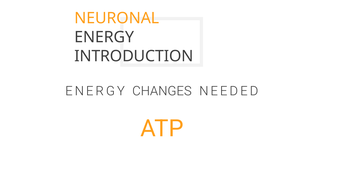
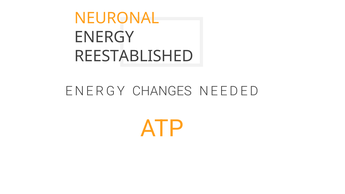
INTRODUCTION: INTRODUCTION -> REESTABLISHED
